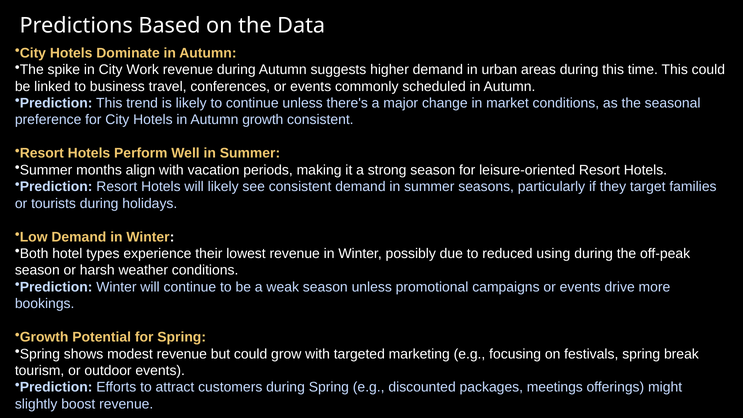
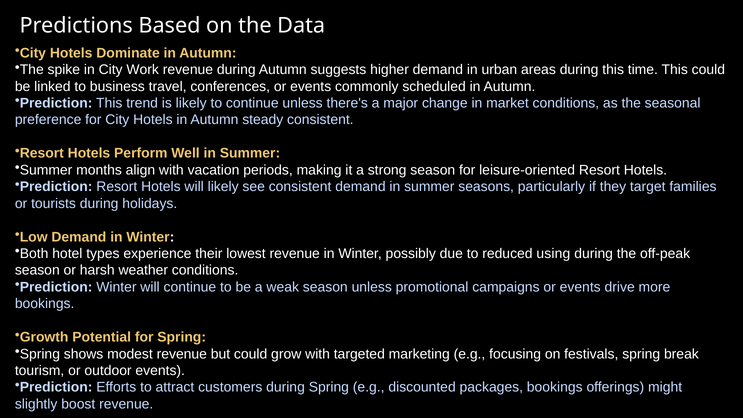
Autumn growth: growth -> steady
packages meetings: meetings -> bookings
